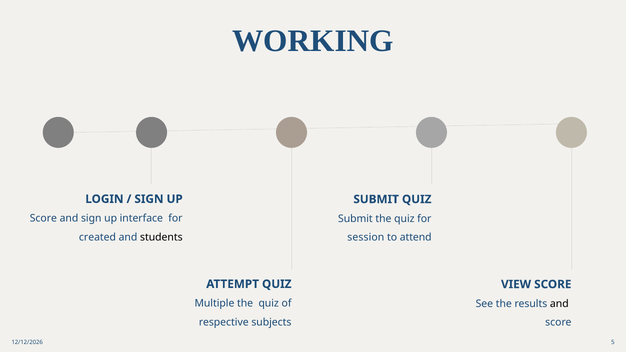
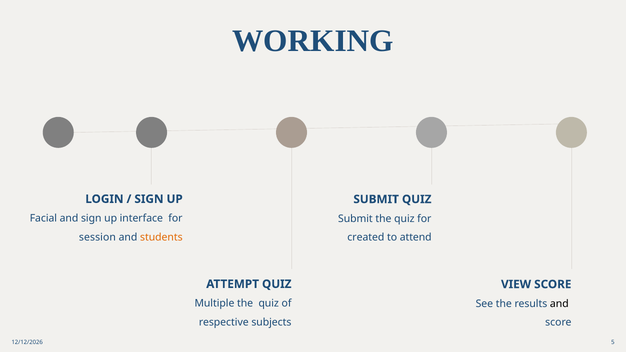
Score at (43, 219): Score -> Facial
created: created -> session
students colour: black -> orange
session: session -> created
